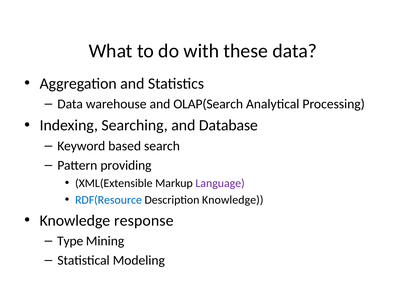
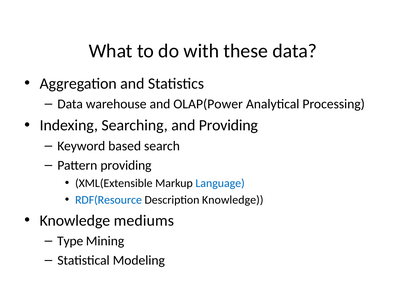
OLAP(Search: OLAP(Search -> OLAP(Power
and Database: Database -> Providing
Language colour: purple -> blue
response: response -> mediums
